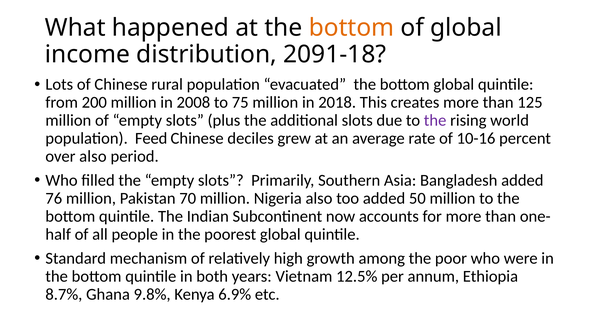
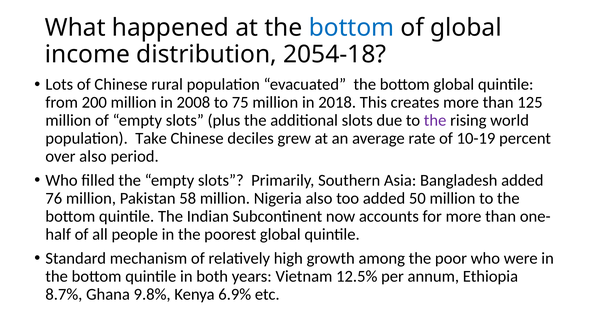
bottom at (351, 28) colour: orange -> blue
2091-18: 2091-18 -> 2054-18
Feed: Feed -> Take
10-16: 10-16 -> 10-19
70: 70 -> 58
